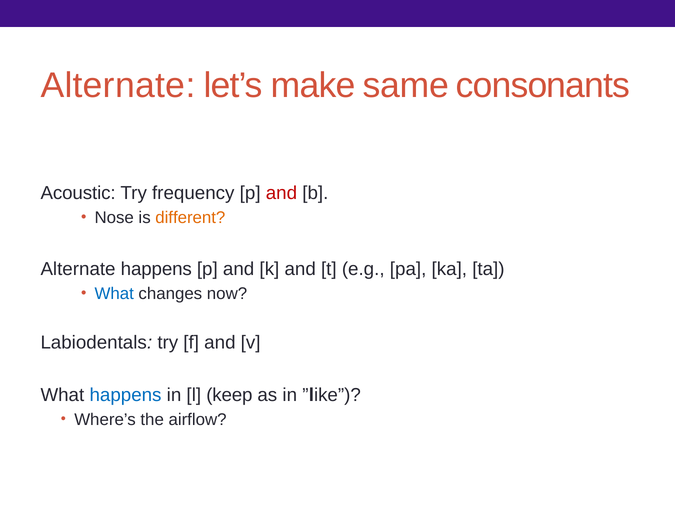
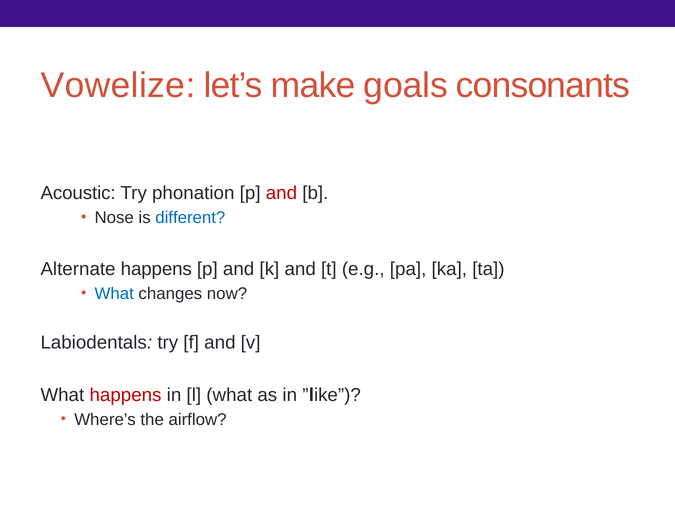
Alternate at (118, 86): Alternate -> Vowelize
same: same -> goals
frequency: frequency -> phonation
different colour: orange -> blue
happens at (126, 395) colour: blue -> red
l keep: keep -> what
